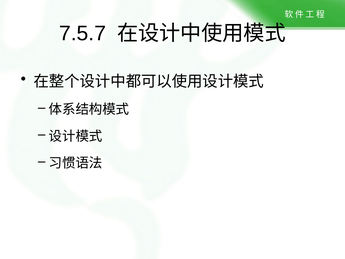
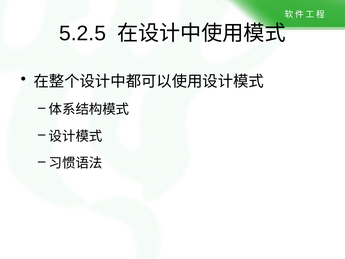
7.5.7: 7.5.7 -> 5.2.5
